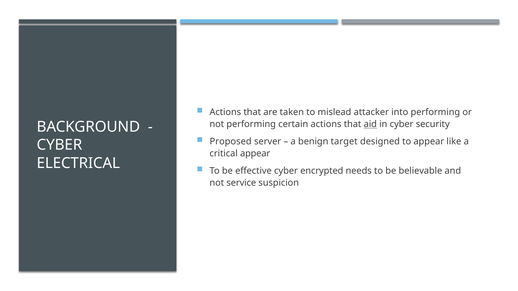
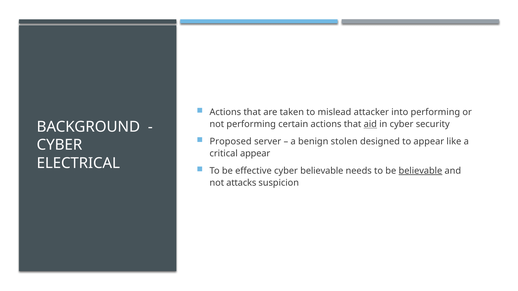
target: target -> stolen
cyber encrypted: encrypted -> believable
believable at (420, 171) underline: none -> present
service: service -> attacks
